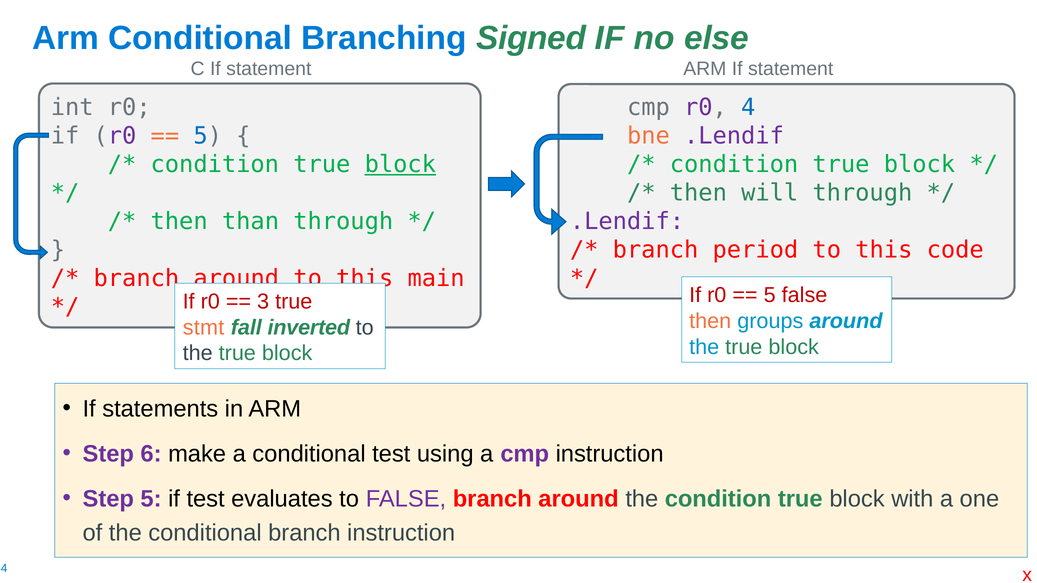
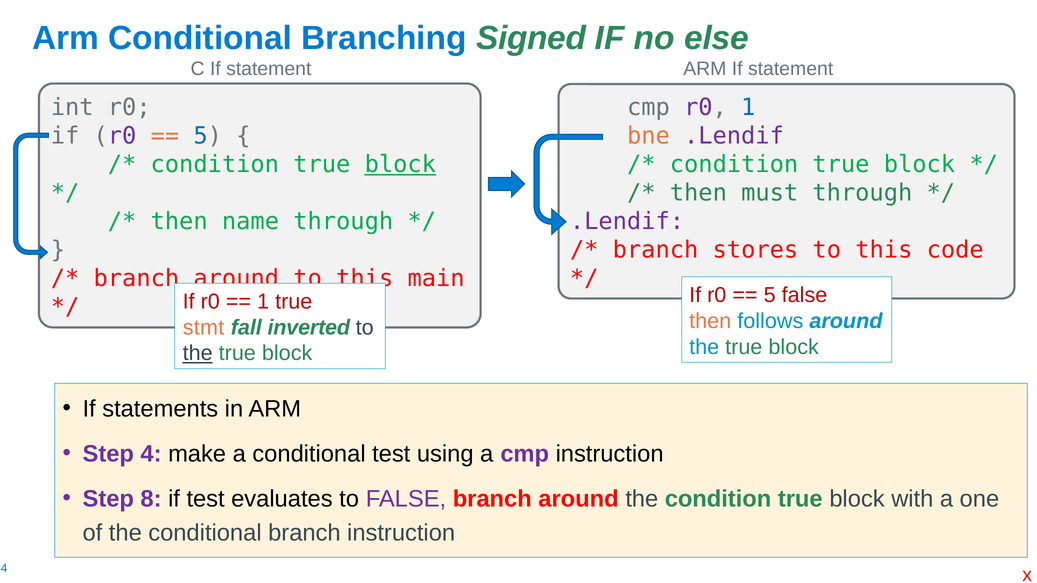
r0 4: 4 -> 1
will: will -> must
than: than -> name
period: period -> stores
3 at (263, 302): 3 -> 1
groups: groups -> follows
the at (198, 354) underline: none -> present
6: 6 -> 4
Step 5: 5 -> 8
